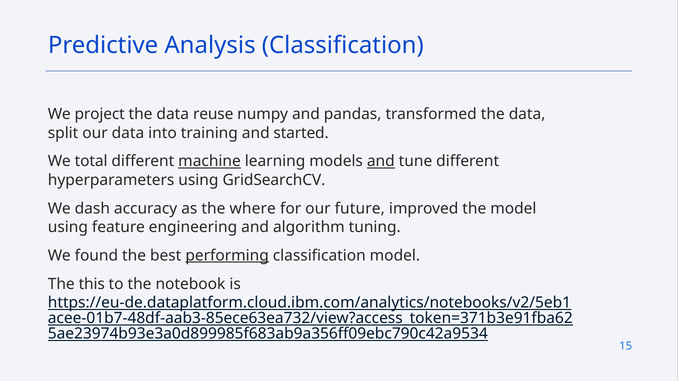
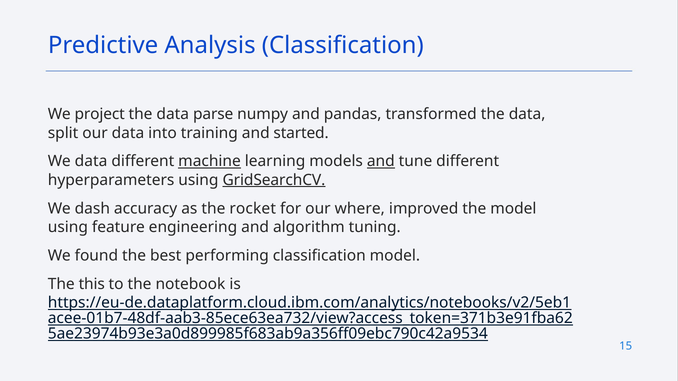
reuse: reuse -> parse
We total: total -> data
GridSearchCV underline: none -> present
where: where -> rocket
future: future -> where
performing underline: present -> none
